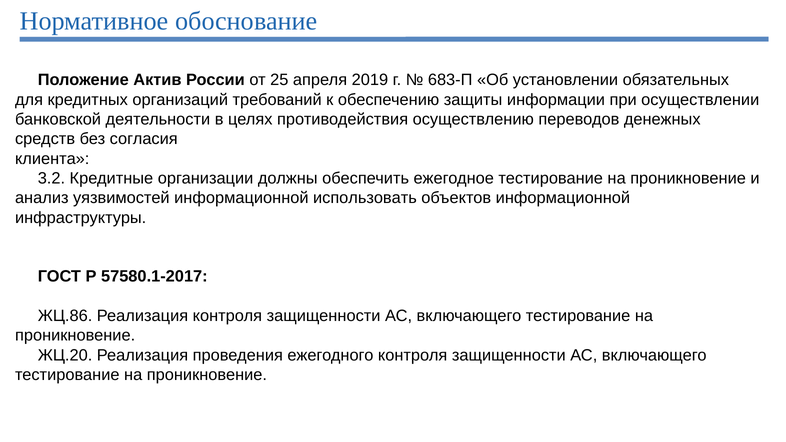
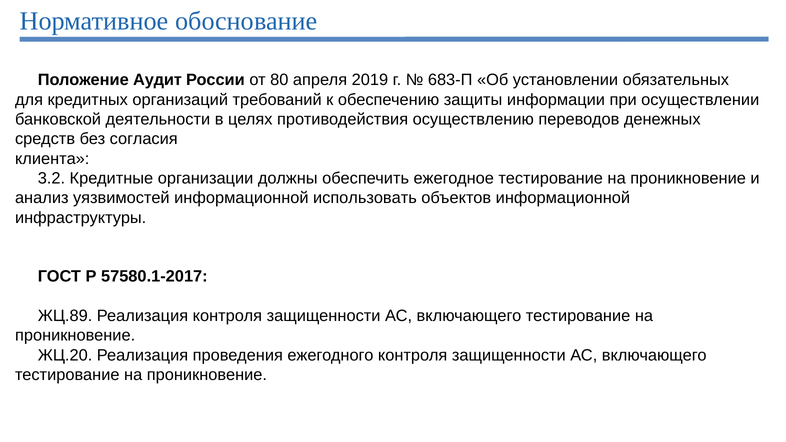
Актив: Актив -> Аудит
25: 25 -> 80
ЖЦ.86: ЖЦ.86 -> ЖЦ.89
